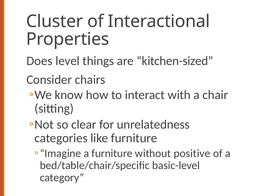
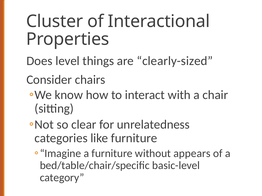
kitchen-sized: kitchen-sized -> clearly-sized
positive: positive -> appears
